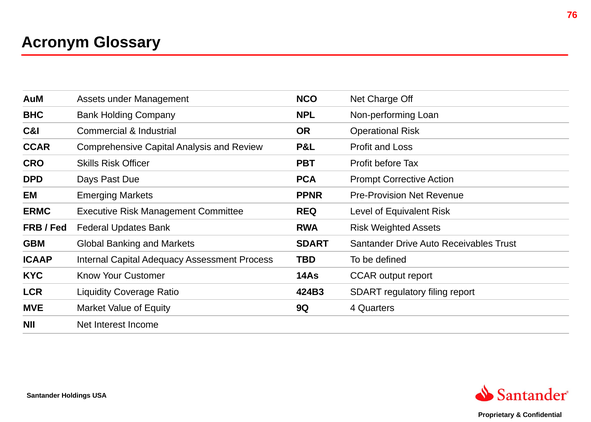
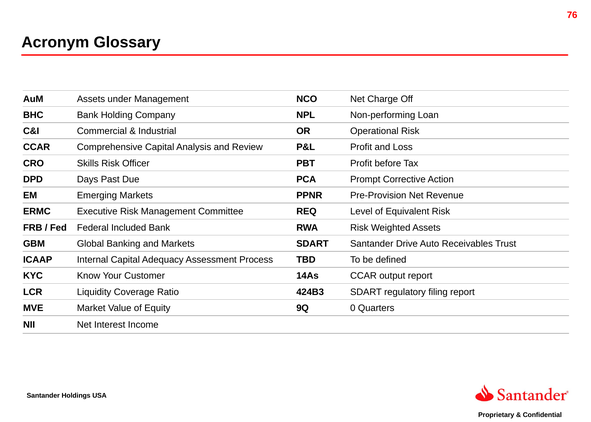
Updates: Updates -> Included
4: 4 -> 0
